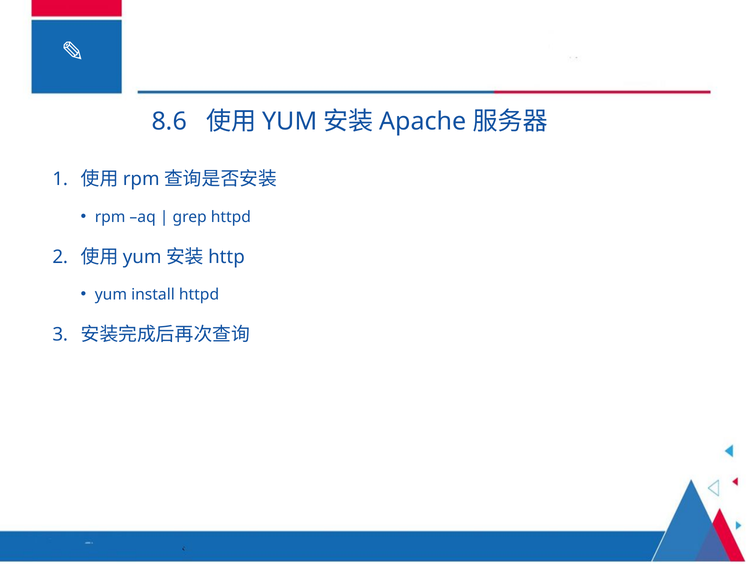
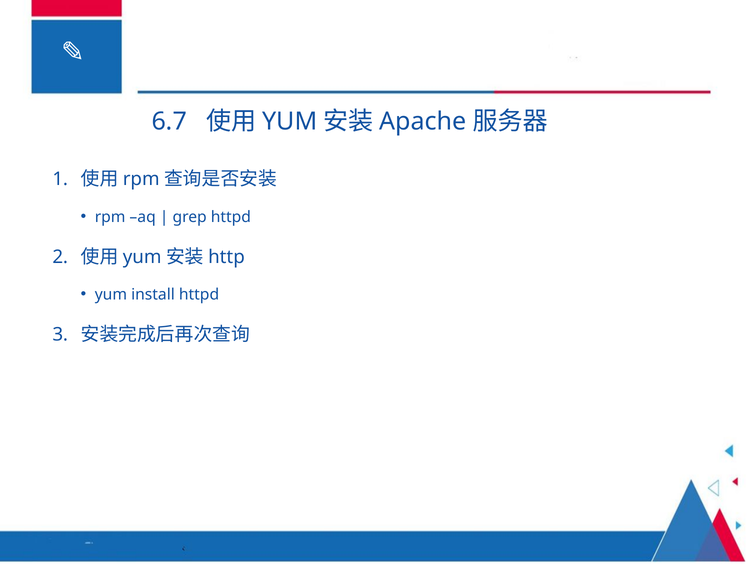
8.6: 8.6 -> 6.7
